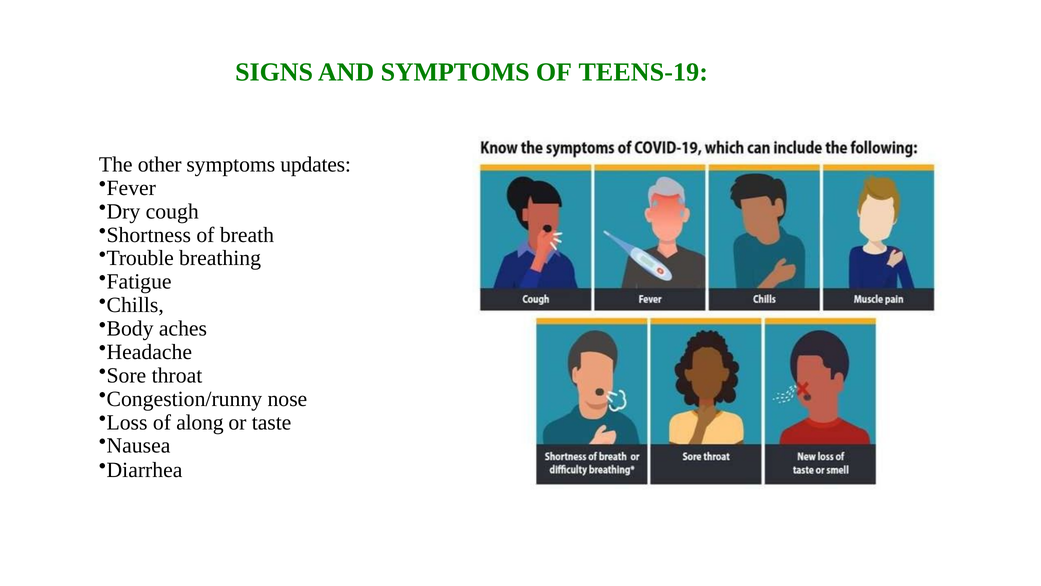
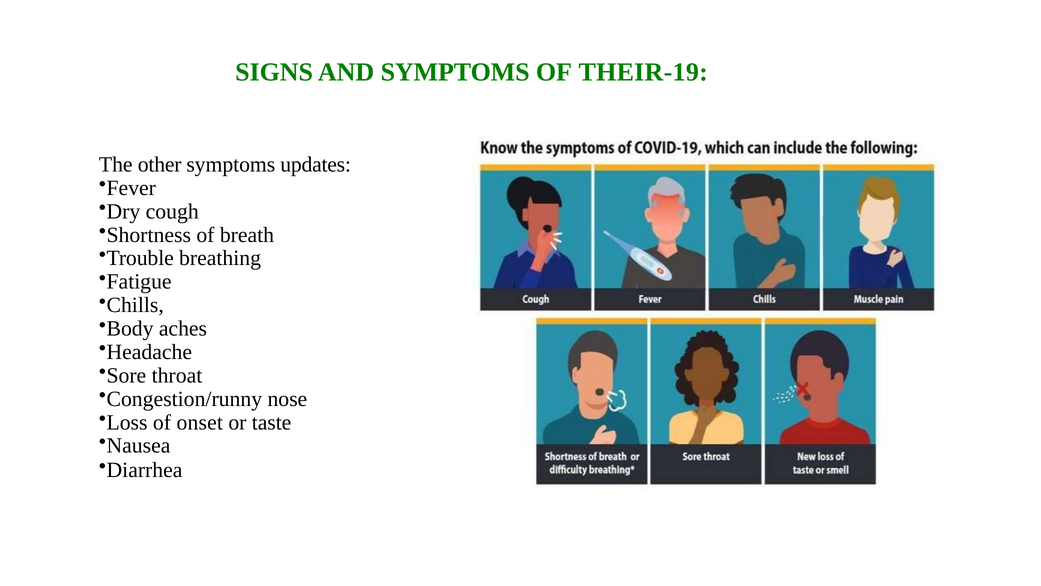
TEENS-19: TEENS-19 -> THEIR-19
along: along -> onset
